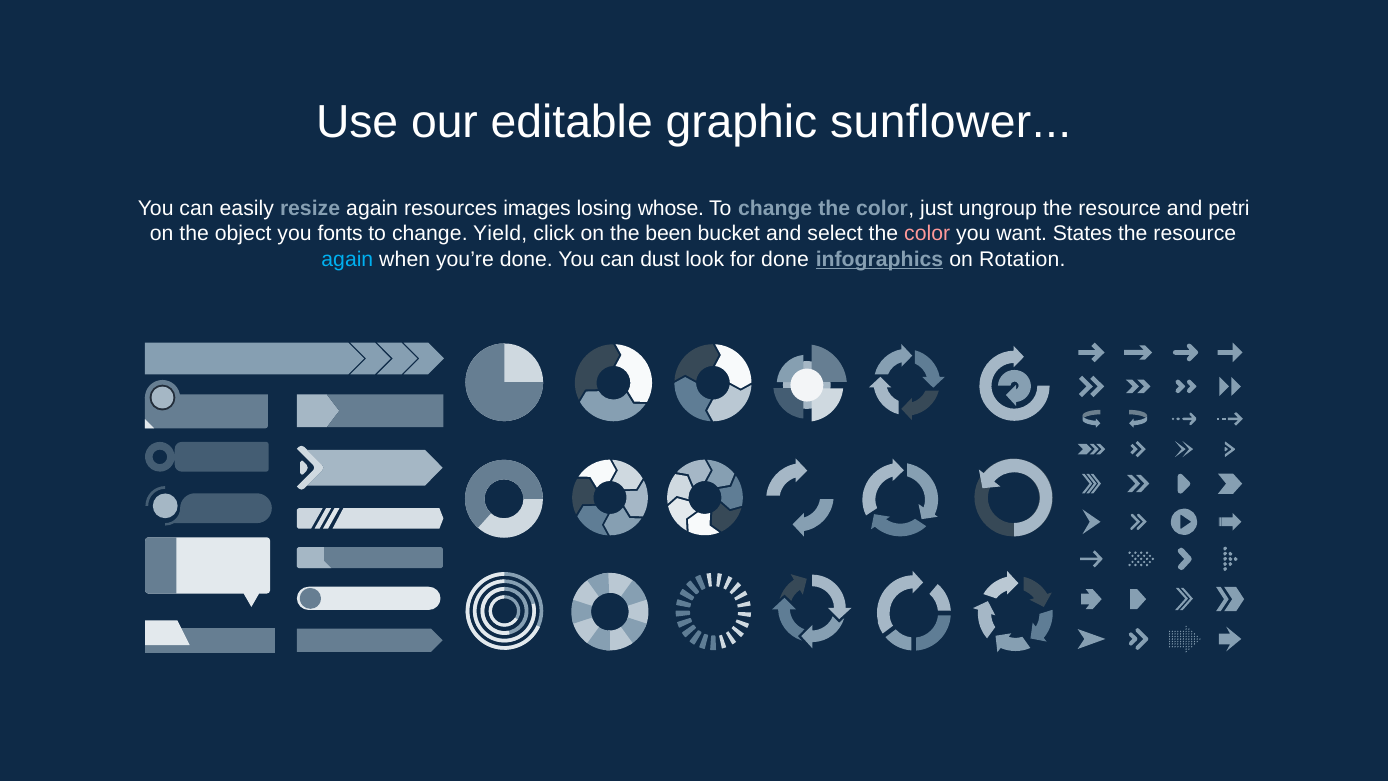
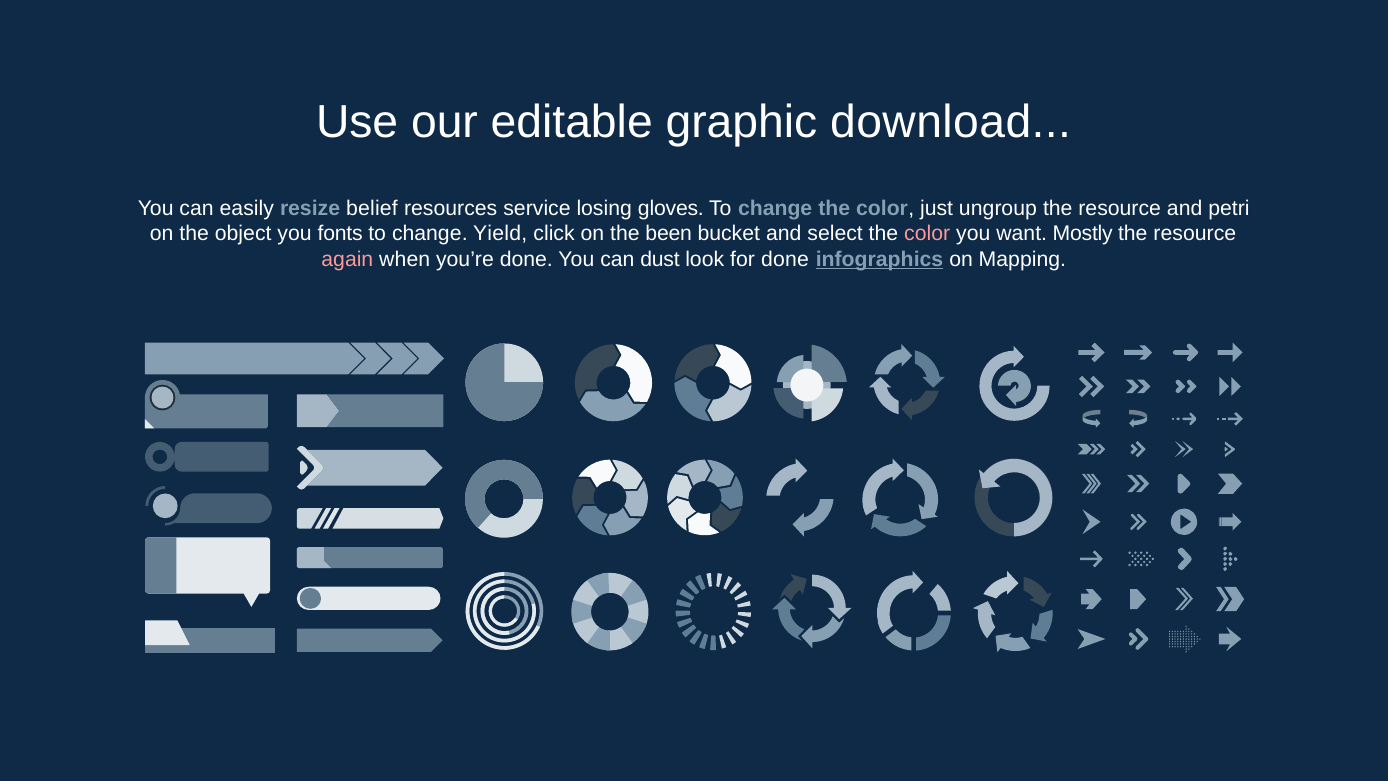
sunflower: sunflower -> download
resize again: again -> belief
images: images -> service
whose: whose -> gloves
States: States -> Mostly
again at (347, 259) colour: light blue -> pink
Rotation: Rotation -> Mapping
